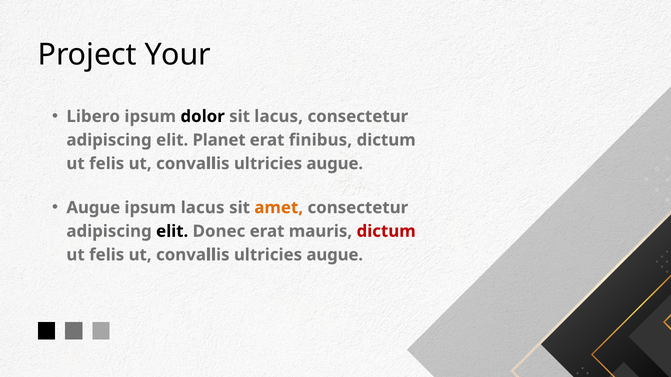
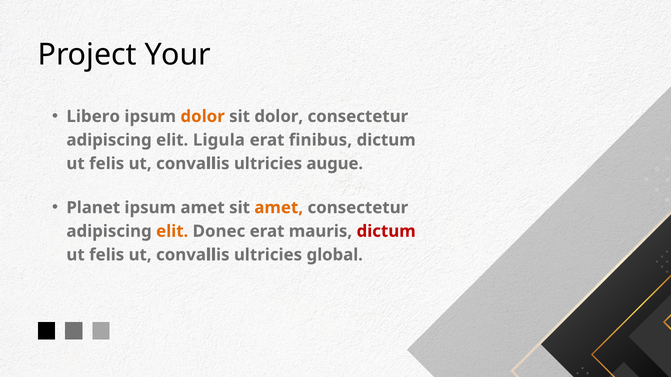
dolor at (203, 117) colour: black -> orange
sit lacus: lacus -> dolor
Planet: Planet -> Ligula
Augue at (93, 208): Augue -> Planet
ipsum lacus: lacus -> amet
elit at (172, 231) colour: black -> orange
augue at (335, 255): augue -> global
